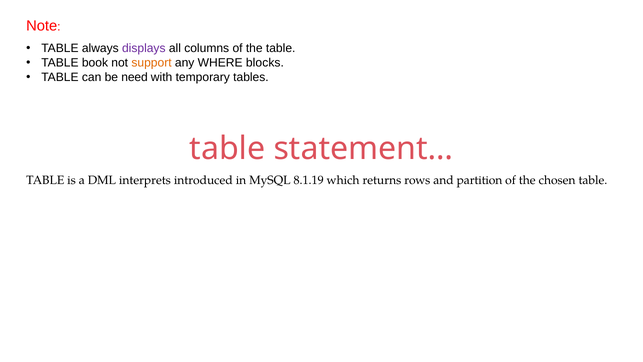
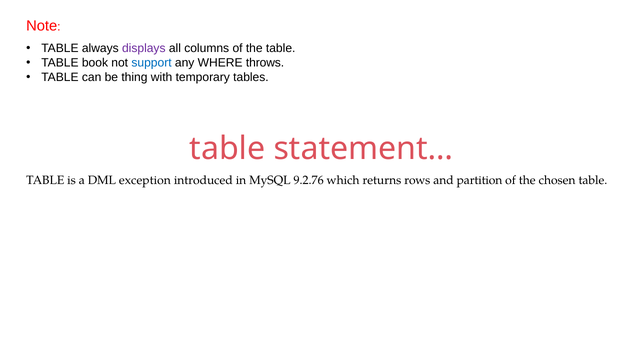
support colour: orange -> blue
blocks: blocks -> throws
need: need -> thing
interprets: interprets -> exception
8.1.19: 8.1.19 -> 9.2.76
